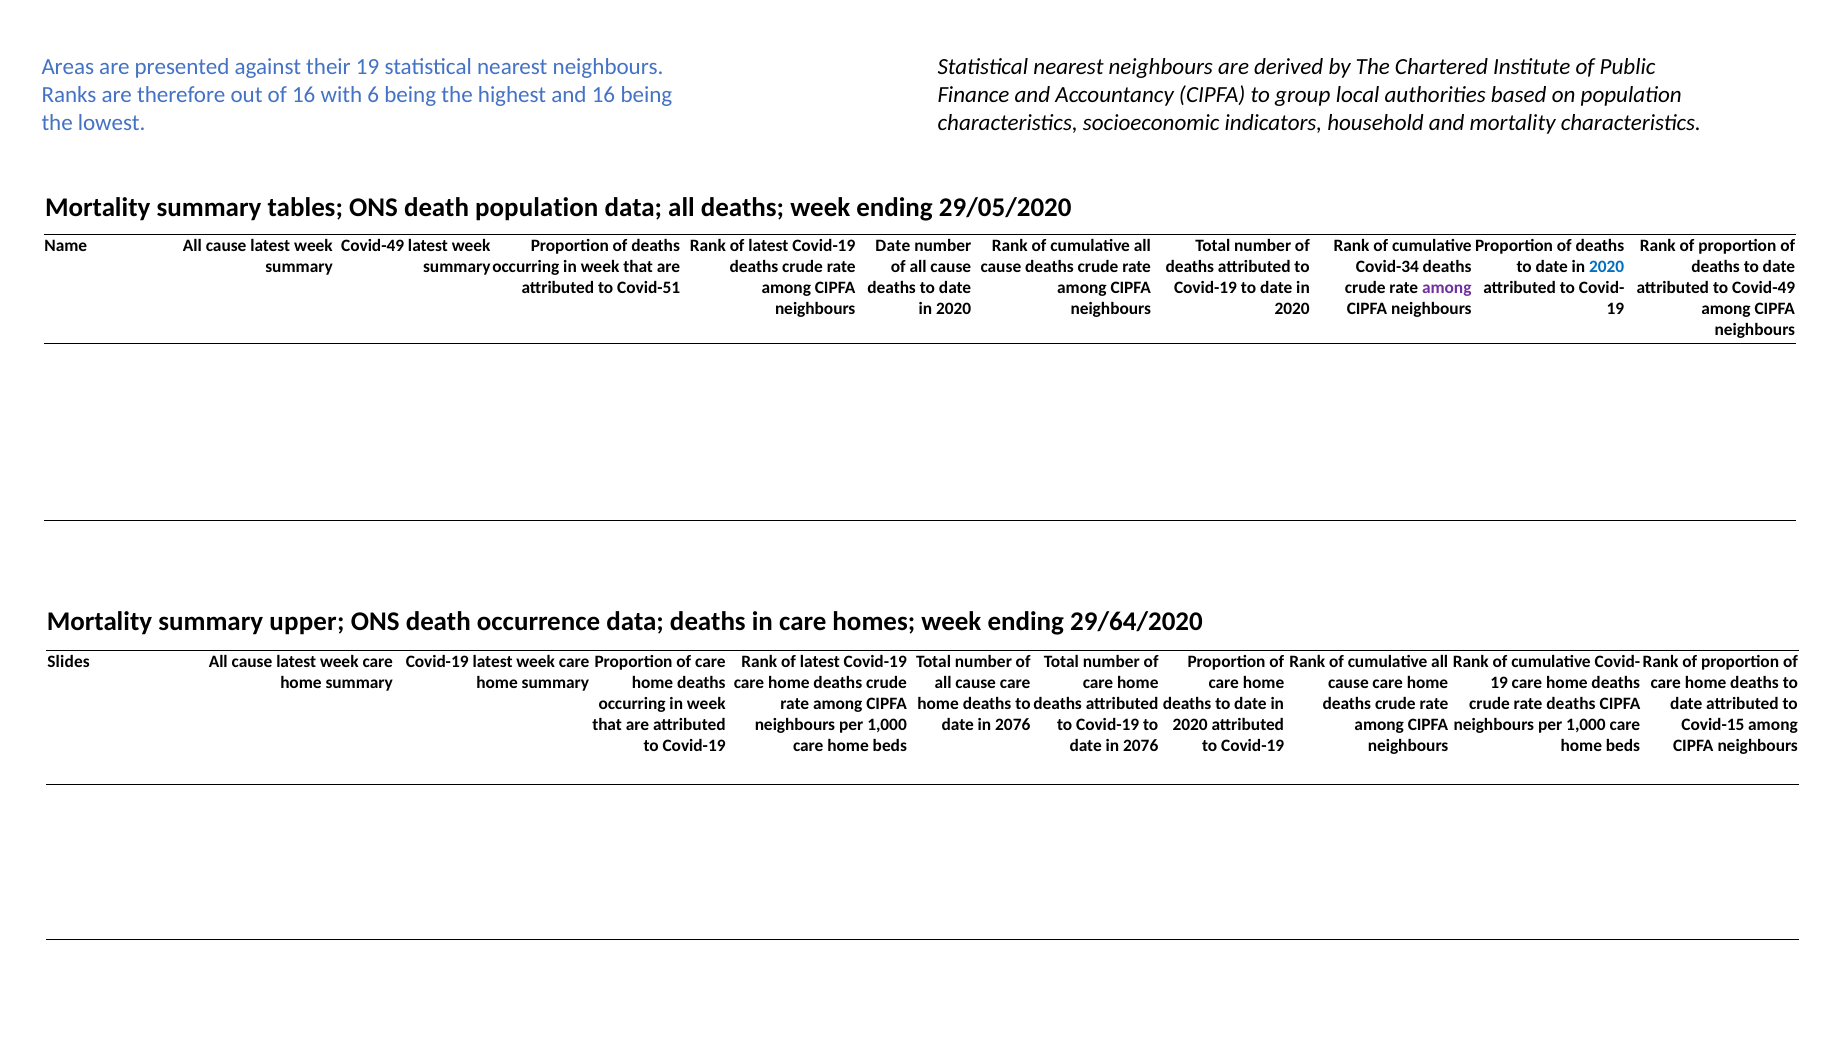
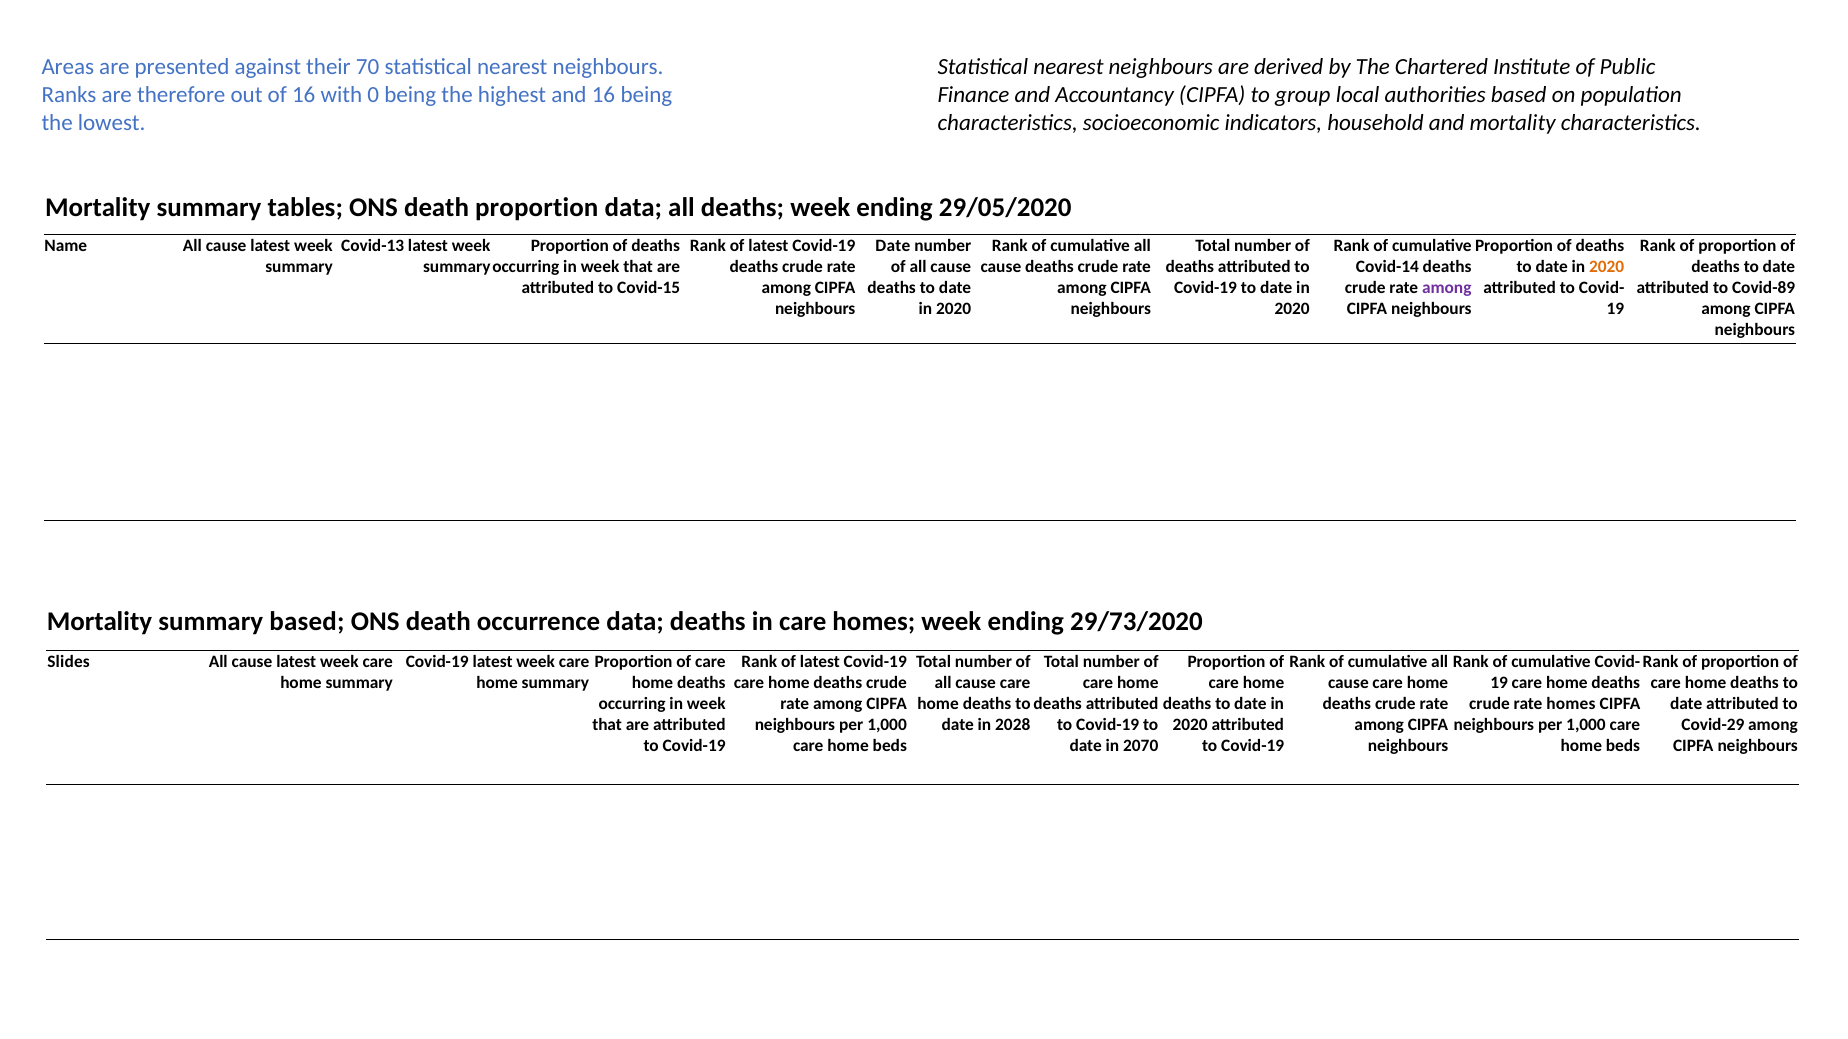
their 19: 19 -> 70
6: 6 -> 0
death population: population -> proportion
Covid-49 at (373, 246): Covid-49 -> Covid-13
Covid-34: Covid-34 -> Covid-14
2020 at (1607, 267) colour: blue -> orange
Covid-51: Covid-51 -> Covid-15
to Covid-49: Covid-49 -> Covid-89
summary upper: upper -> based
29/64/2020: 29/64/2020 -> 29/73/2020
rate deaths: deaths -> homes
2076 at (1013, 726): 2076 -> 2028
Covid-15: Covid-15 -> Covid-29
2076 at (1141, 747): 2076 -> 2070
